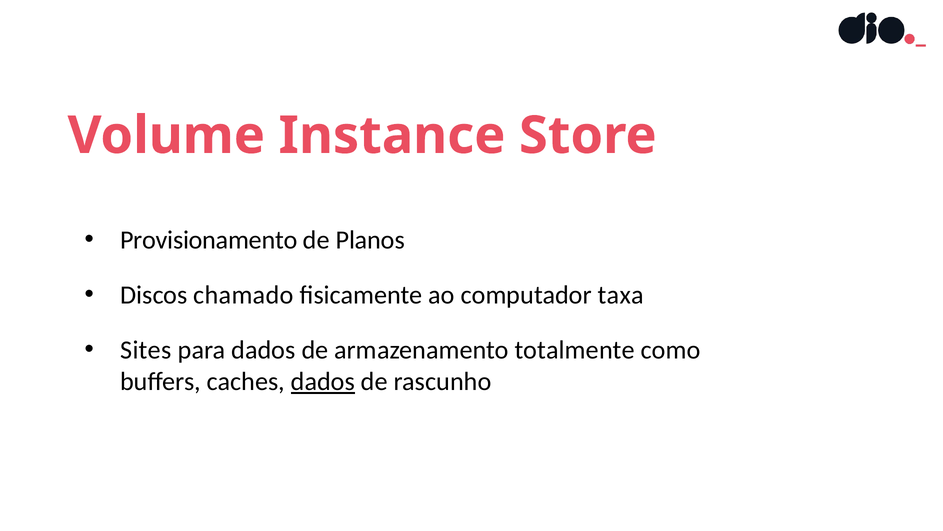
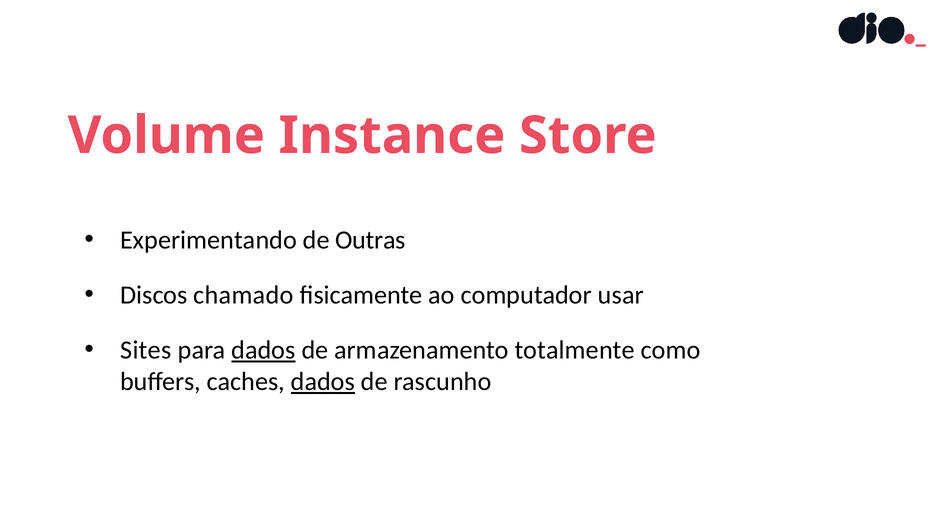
Provisionamento: Provisionamento -> Experimentando
Planos: Planos -> Outras
taxa: taxa -> usar
dados at (263, 350) underline: none -> present
